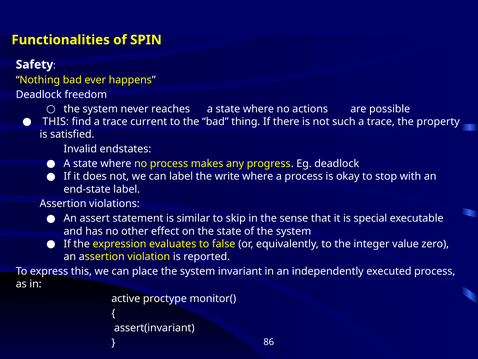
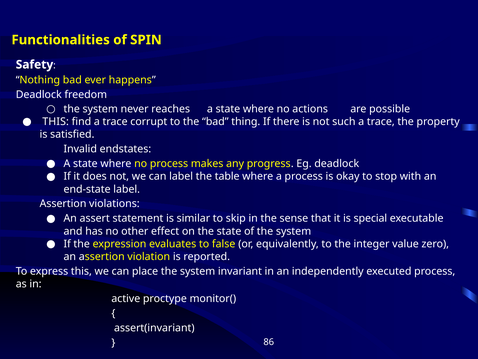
current: current -> corrupt
write: write -> table
